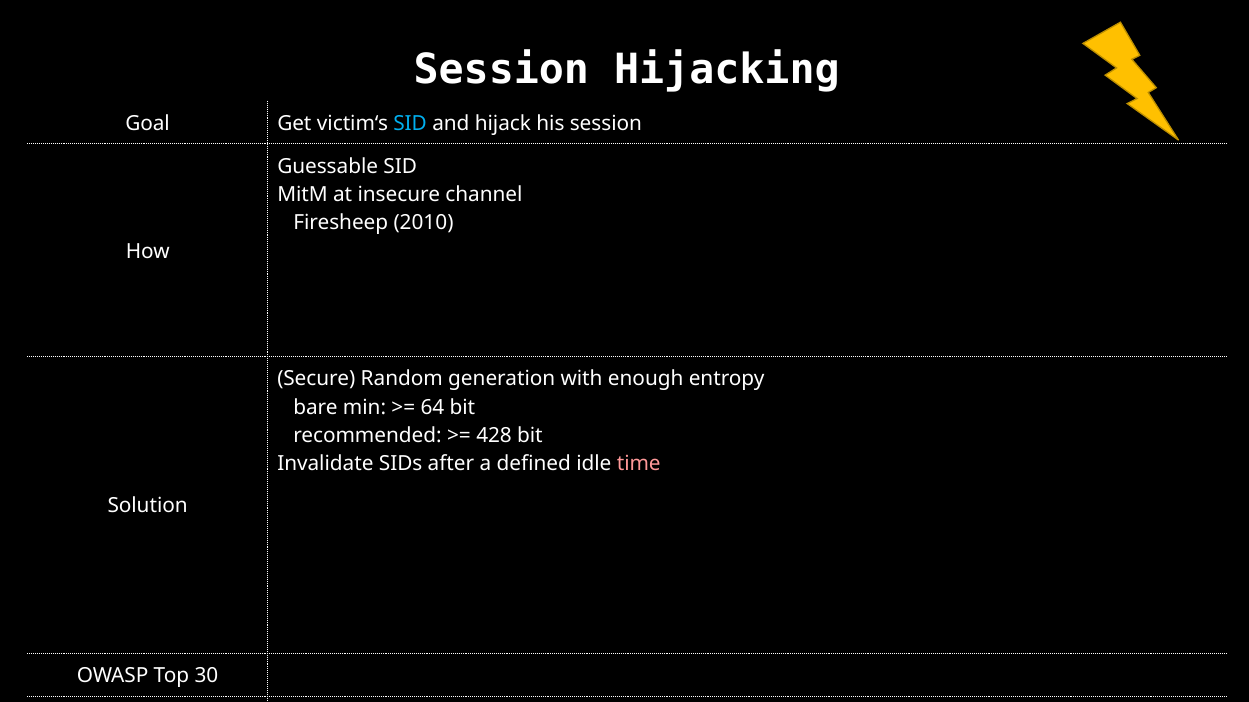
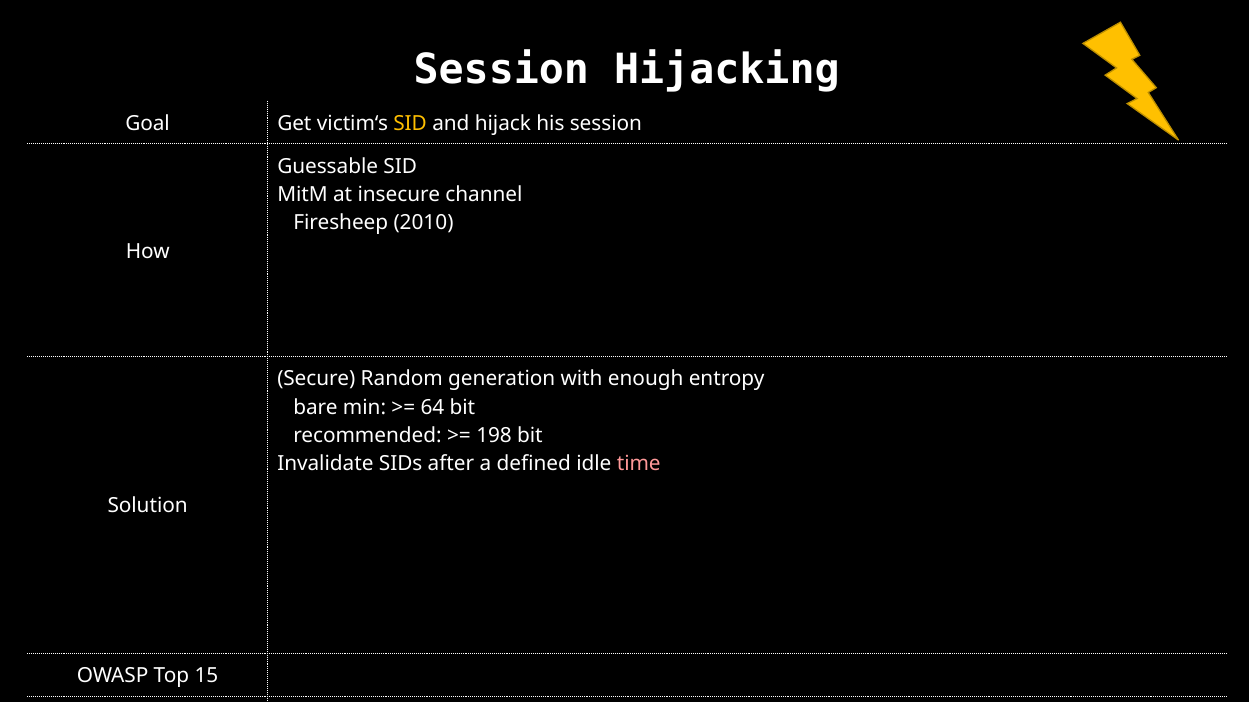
SID at (410, 124) colour: light blue -> yellow
428: 428 -> 198
30: 30 -> 15
